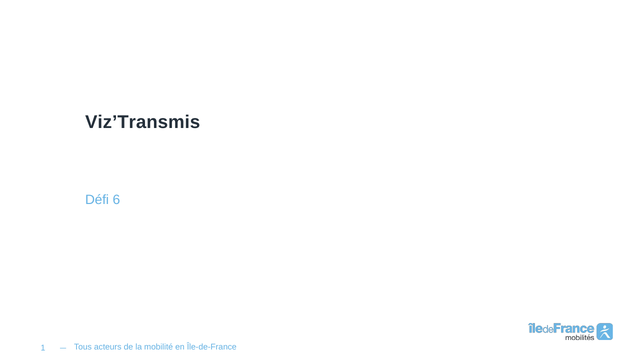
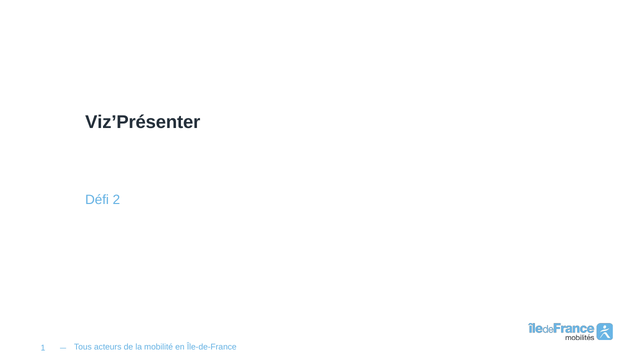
Viz’Transmis: Viz’Transmis -> Viz’Présenter
6: 6 -> 2
